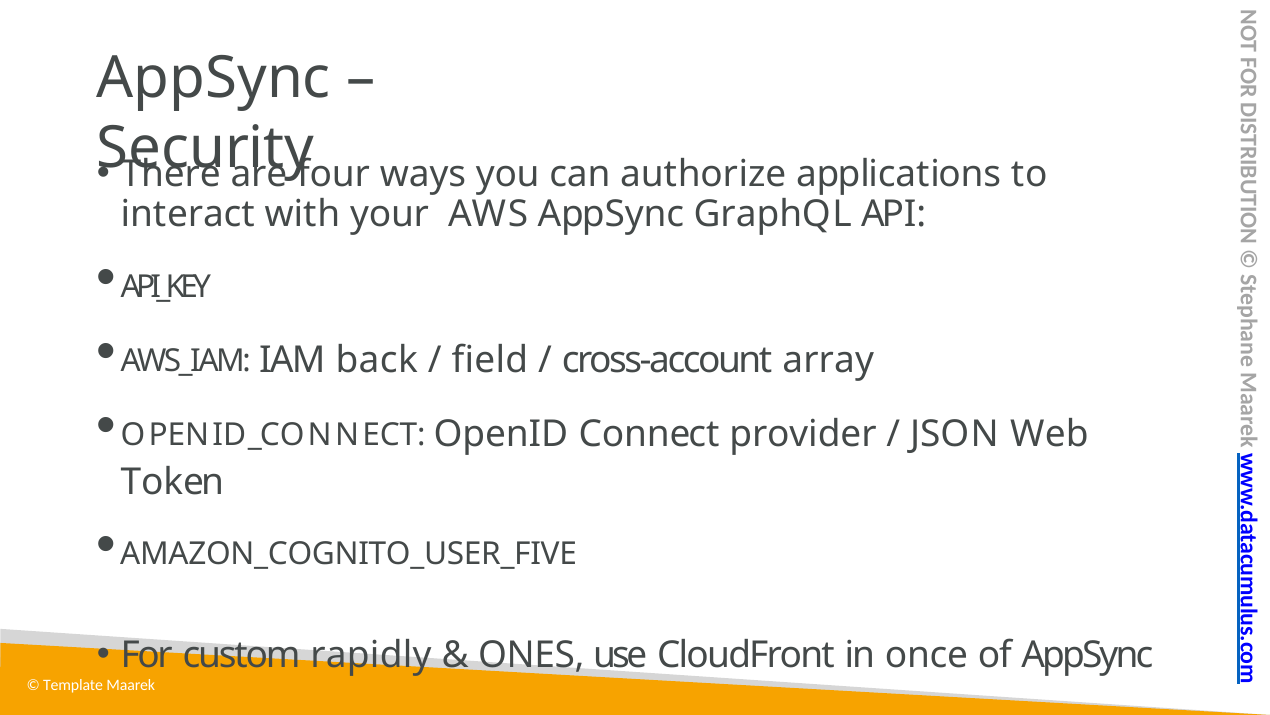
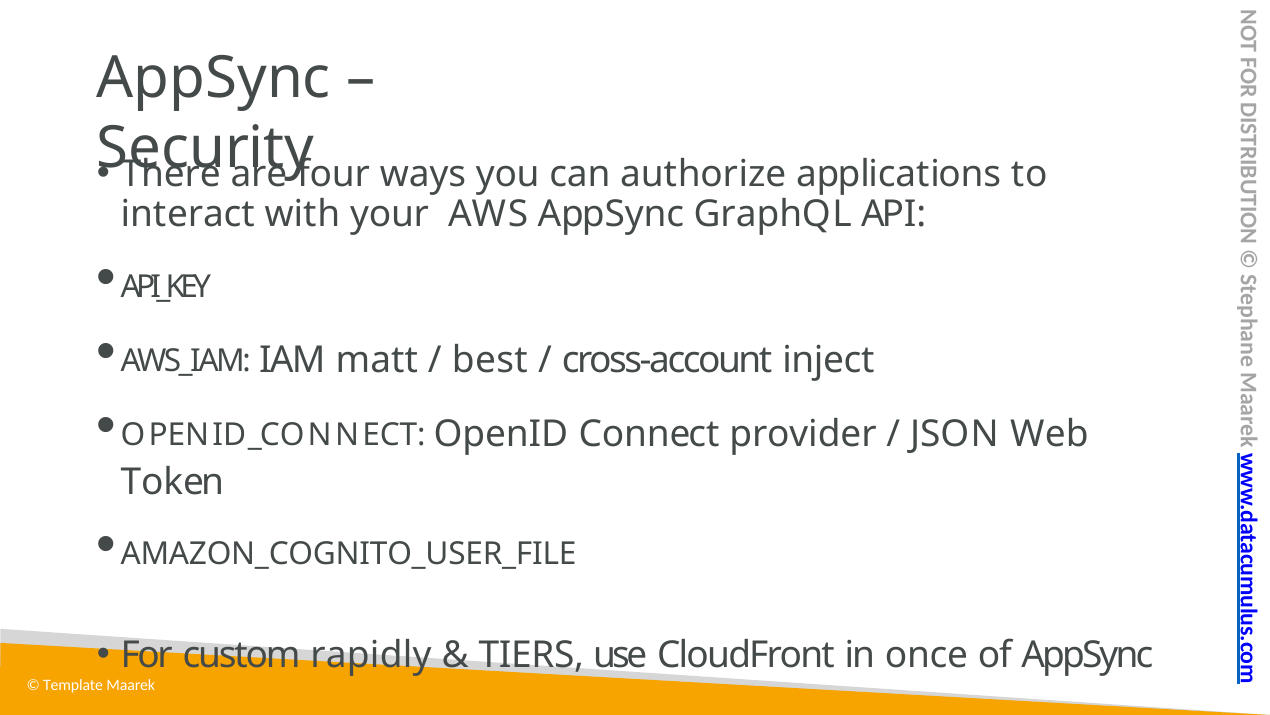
back: back -> matt
field: field -> best
array: array -> inject
AMAZON_COGNITO_USER_FIVE: AMAZON_COGNITO_USER_FIVE -> AMAZON_COGNITO_USER_FILE
ONES: ONES -> TIERS
